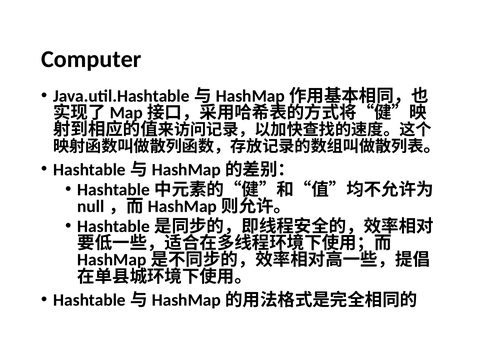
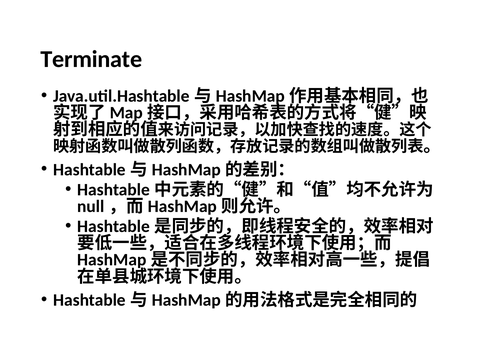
Computer: Computer -> Terminate
